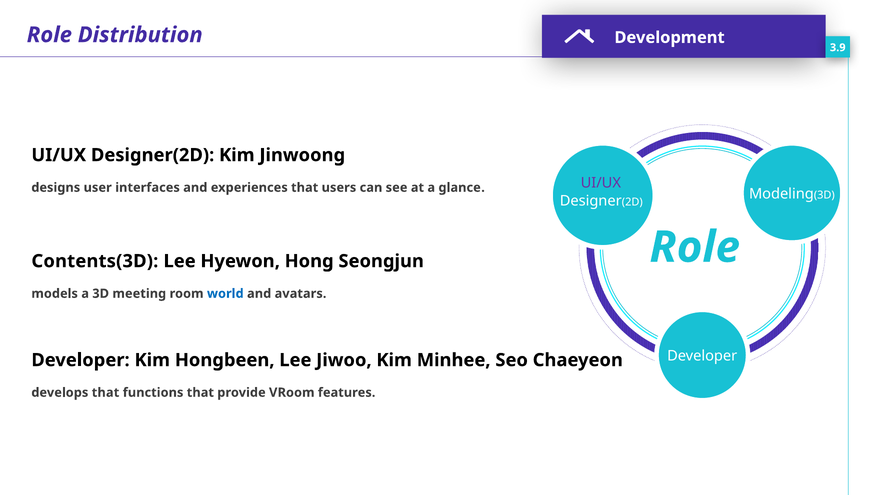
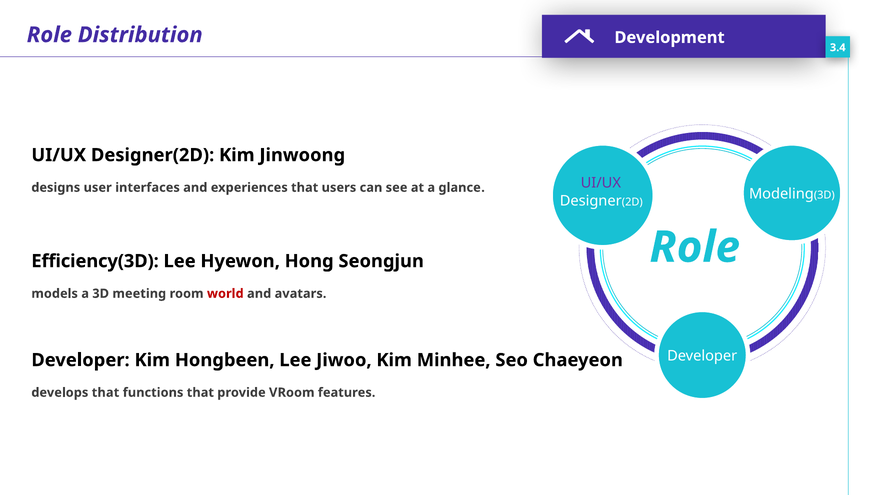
3.9: 3.9 -> 3.4
Contents(3D: Contents(3D -> Efficiency(3D
world colour: blue -> red
